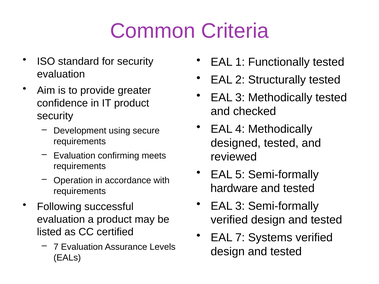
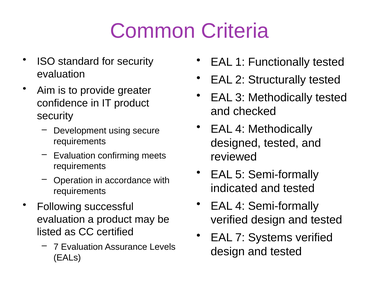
hardware: hardware -> indicated
3 at (240, 206): 3 -> 4
